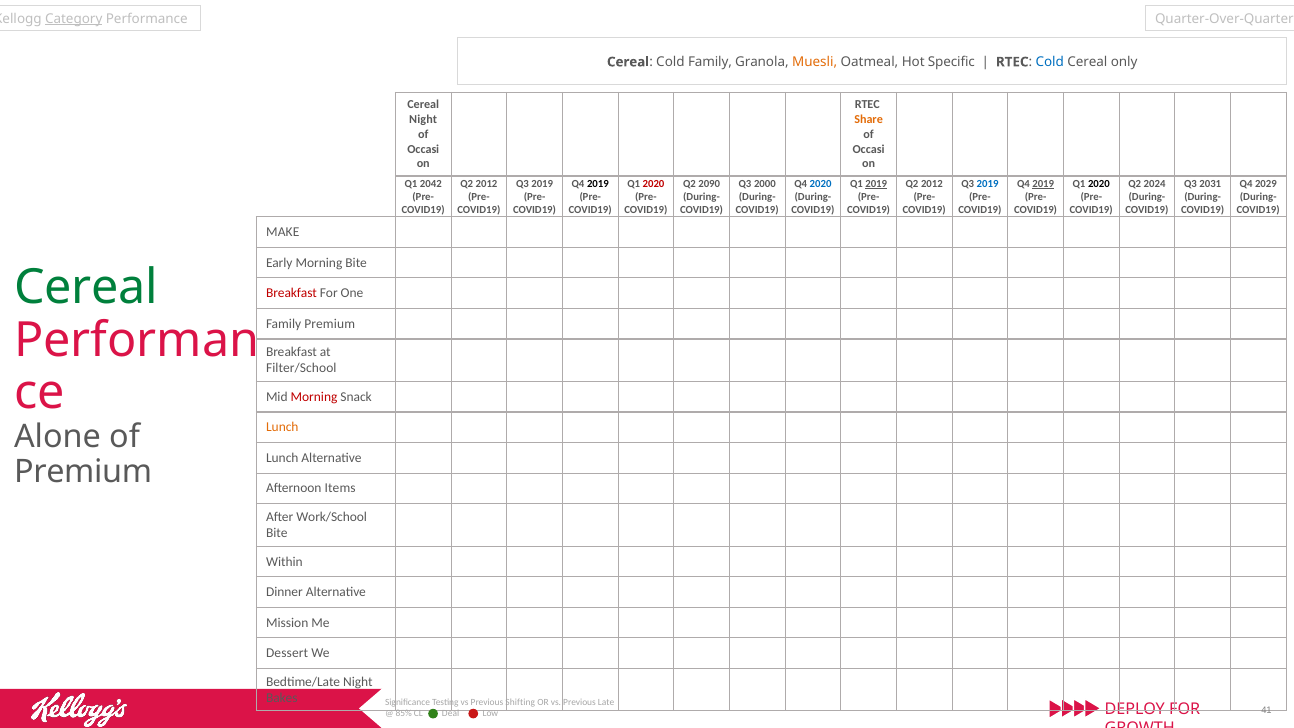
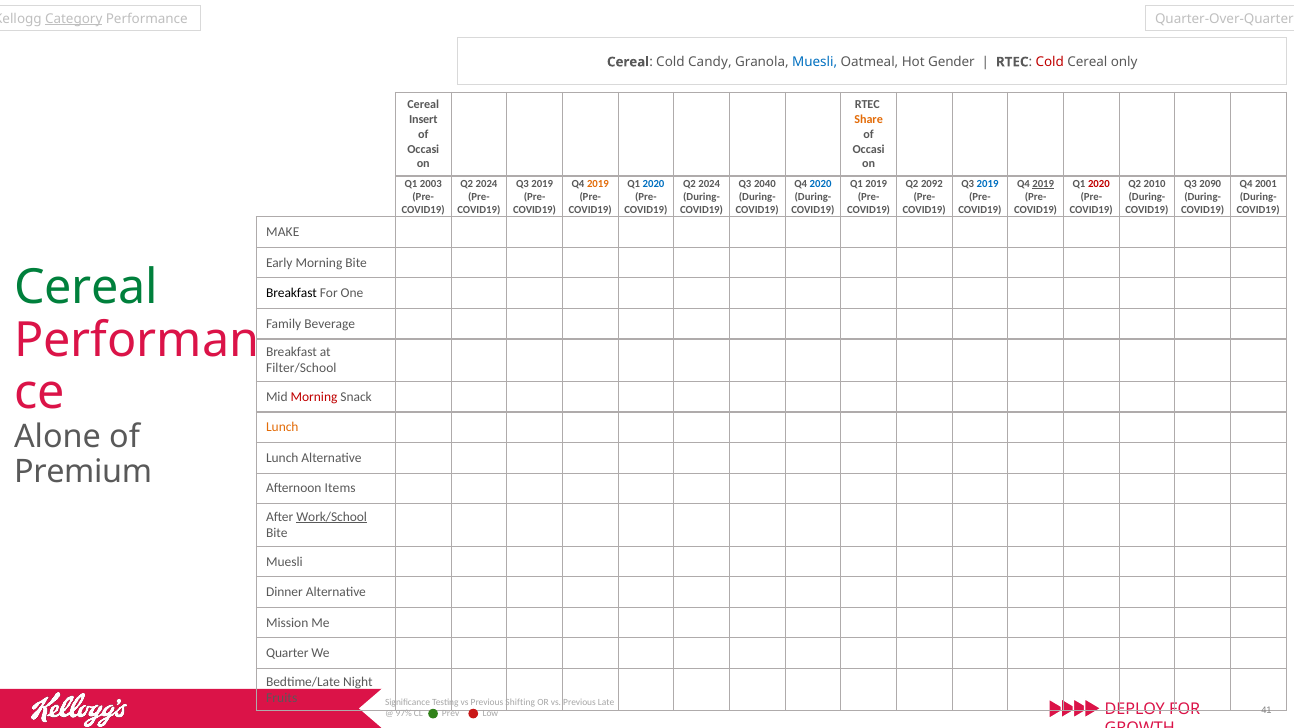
Cold Family: Family -> Candy
Muesli at (815, 62) colour: orange -> blue
Specific: Specific -> Gender
Cold at (1050, 62) colour: blue -> red
Night at (423, 120): Night -> Insert
2042: 2042 -> 2003
2012 at (487, 184): 2012 -> 2024
2019 at (598, 184) colour: black -> orange
2020 at (654, 184) colour: red -> blue
2090 at (709, 184): 2090 -> 2024
2000: 2000 -> 2040
2019 at (876, 184) underline: present -> none
2012 at (932, 184): 2012 -> 2092
2020 at (1099, 184) colour: black -> red
2024: 2024 -> 2010
2031: 2031 -> 2090
2029: 2029 -> 2001
Breakfast at (292, 293) colour: red -> black
Family Premium: Premium -> Beverage
Work/School underline: none -> present
Within at (284, 561): Within -> Muesli
Dessert: Dessert -> Quarter
Bakes: Bakes -> Fruits
85%: 85% -> 97%
Deal: Deal -> Prev
